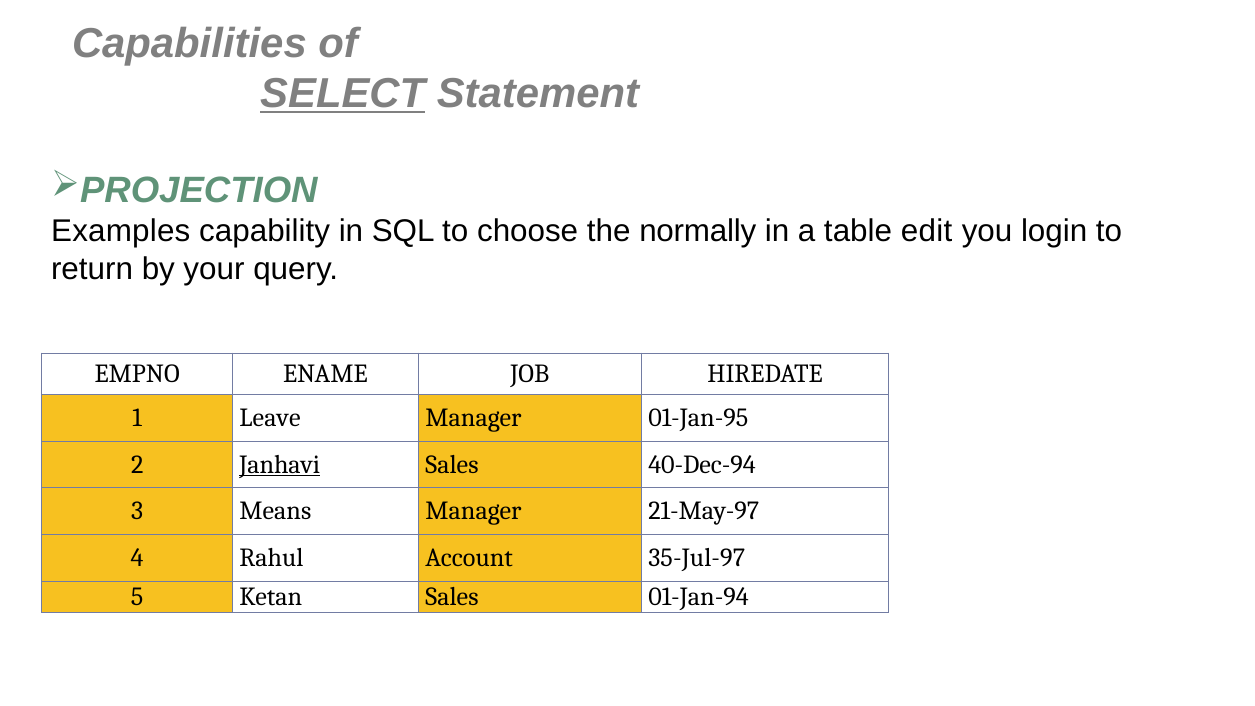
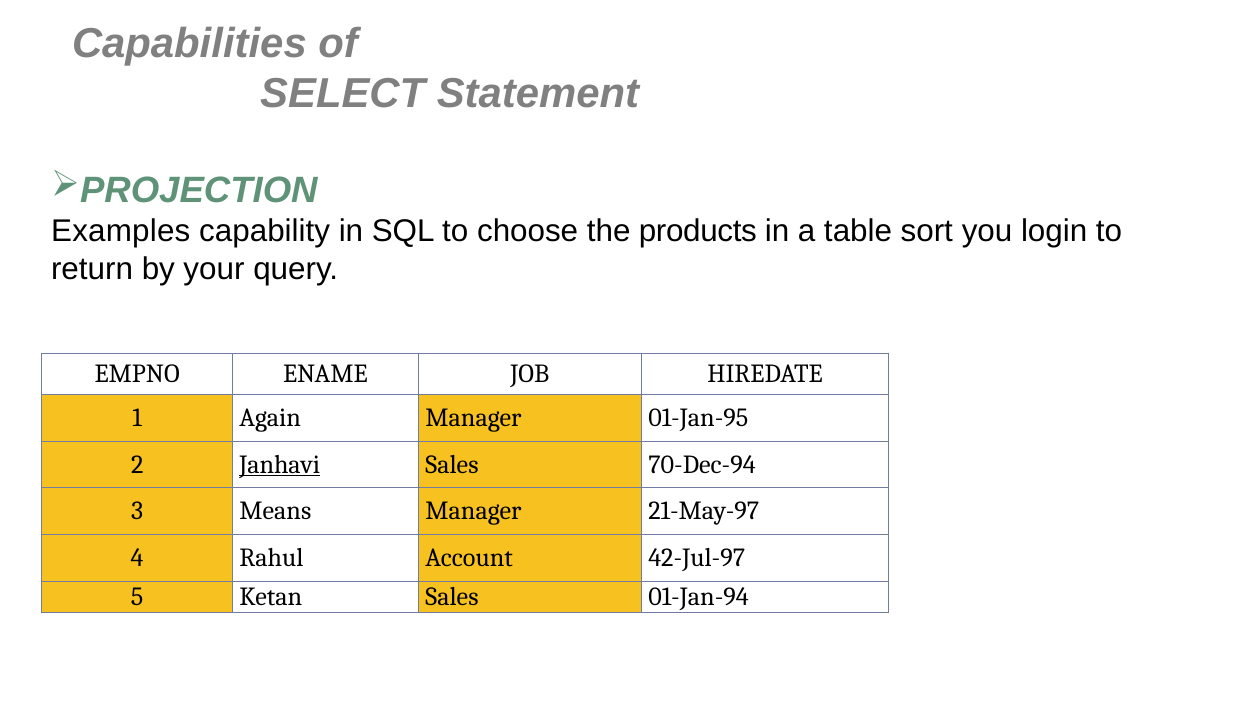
SELECT underline: present -> none
normally: normally -> products
edit: edit -> sort
Leave: Leave -> Again
40-Dec-94: 40-Dec-94 -> 70-Dec-94
35-Jul-97: 35-Jul-97 -> 42-Jul-97
